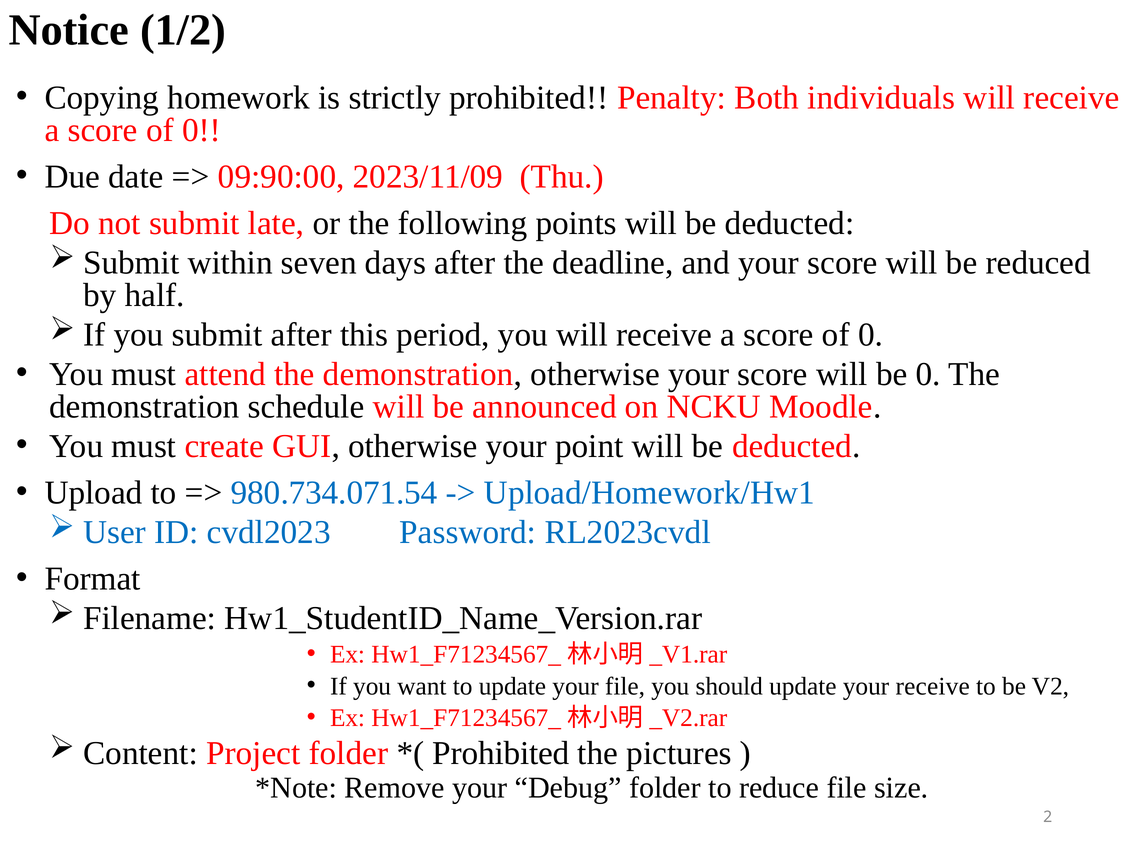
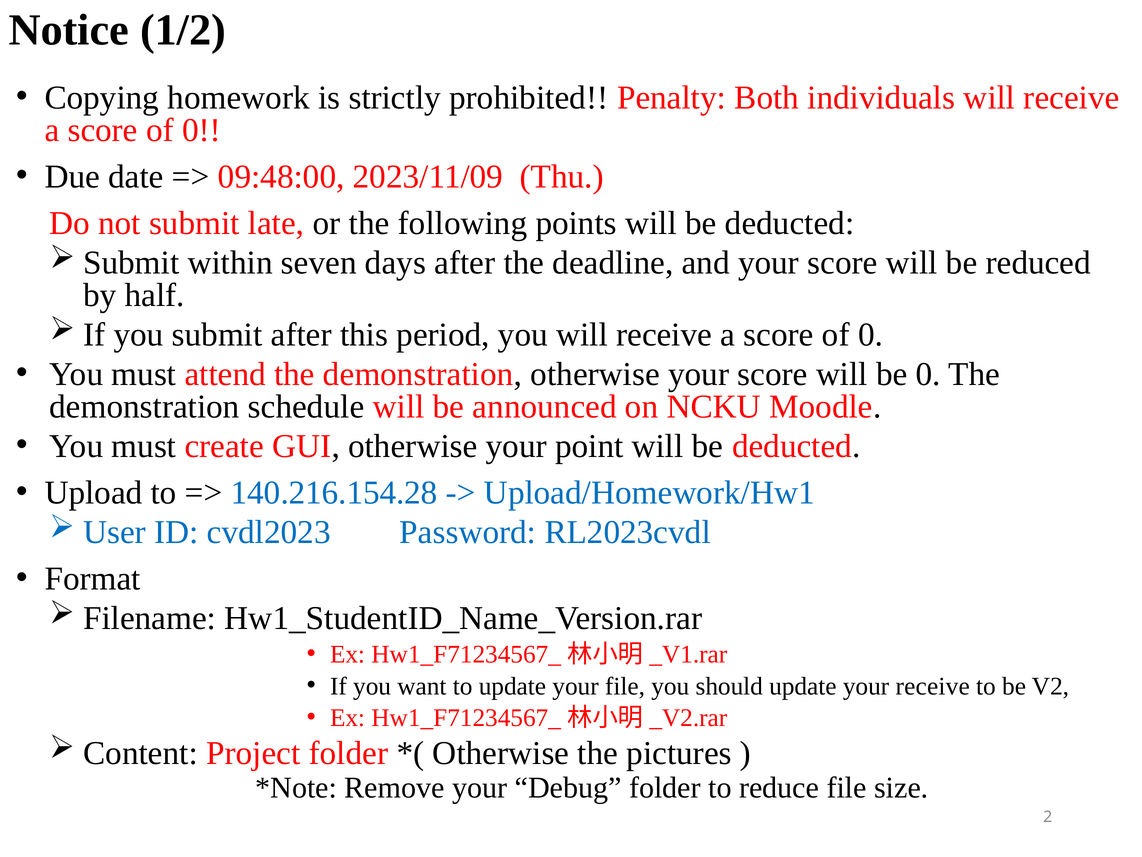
09:90:00: 09:90:00 -> 09:48:00
980.734.071.54: 980.734.071.54 -> 140.216.154.28
Prohibited at (501, 753): Prohibited -> Otherwise
